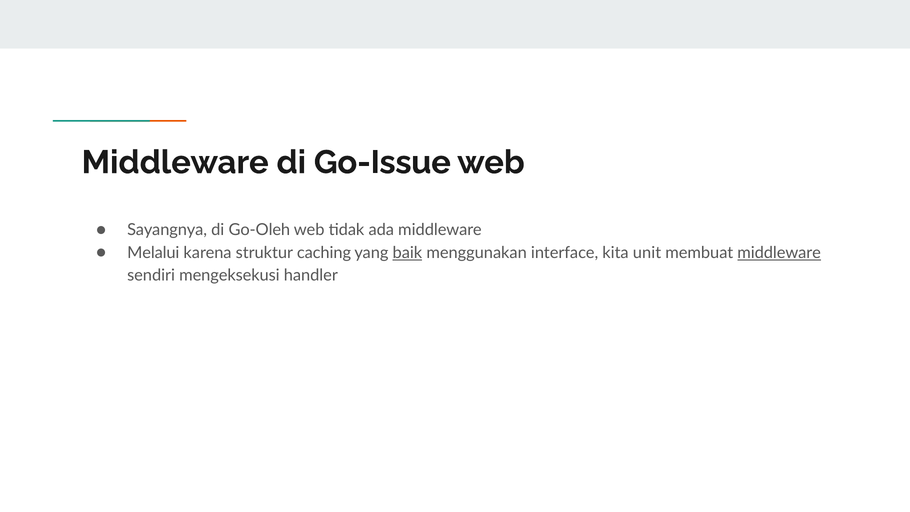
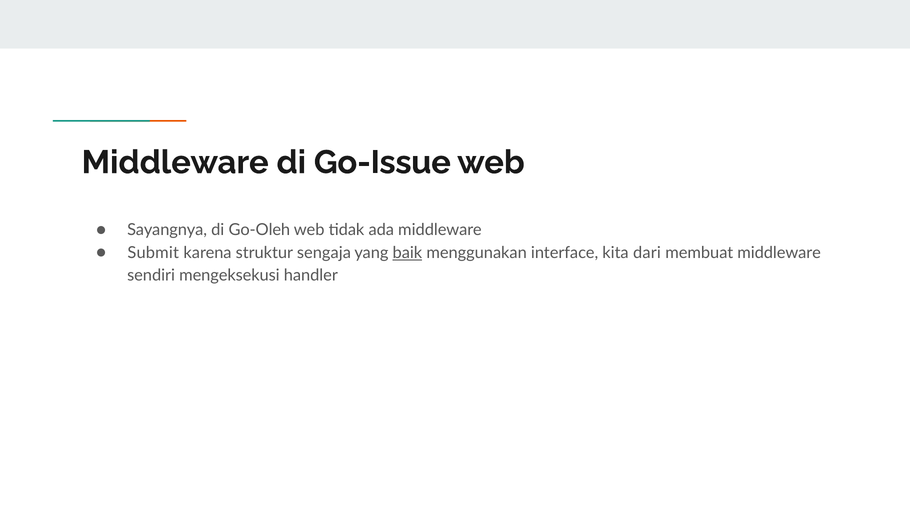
Melalui: Melalui -> Submit
caching: caching -> sengaja
unit: unit -> dari
middleware at (779, 253) underline: present -> none
